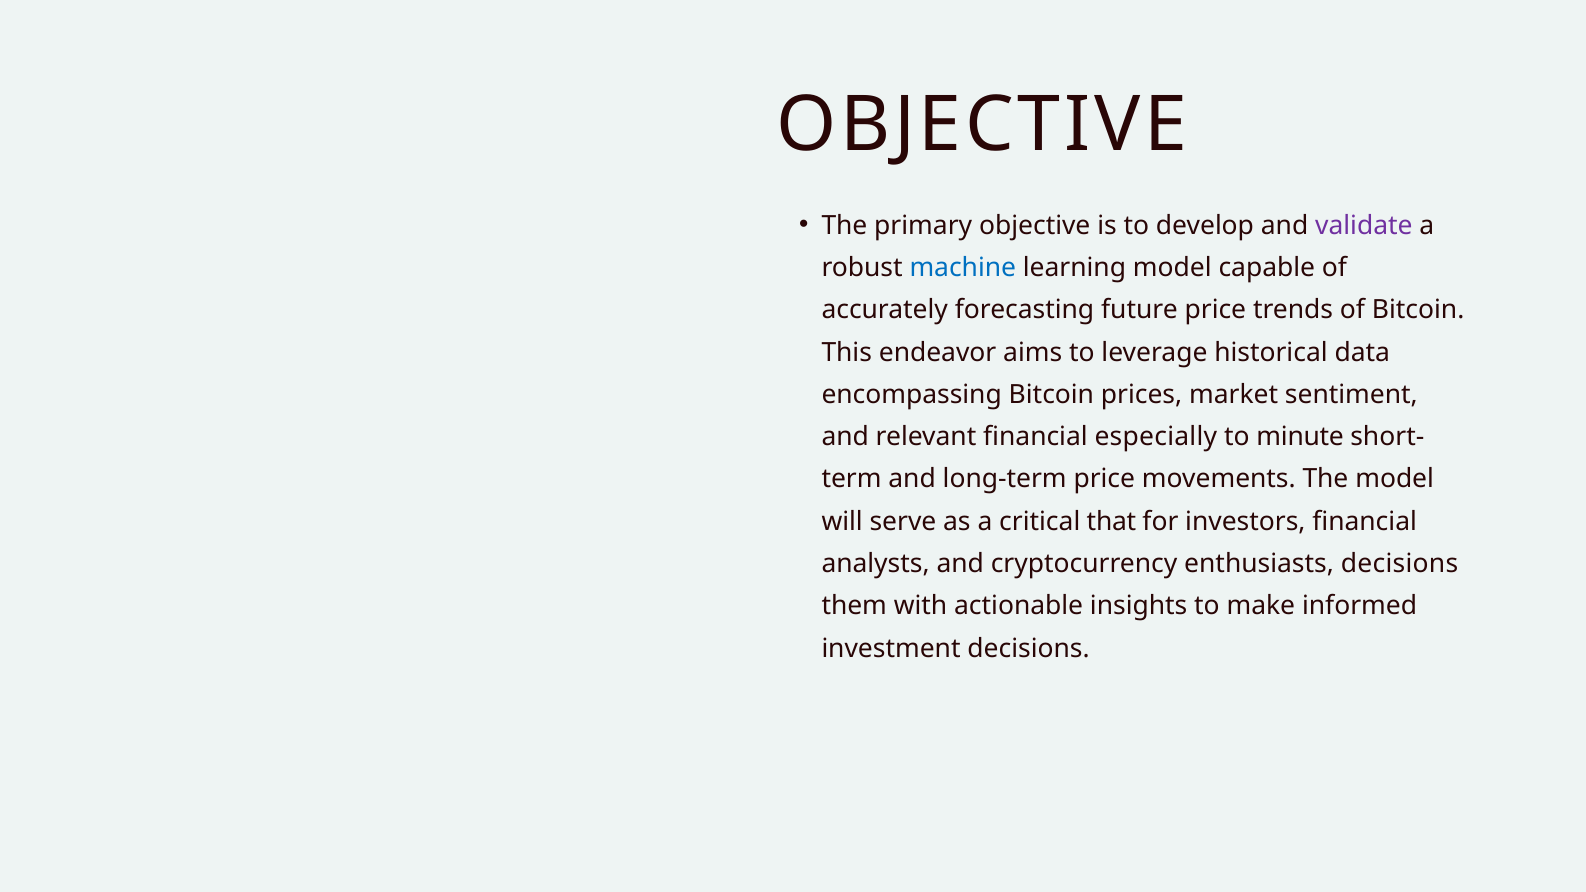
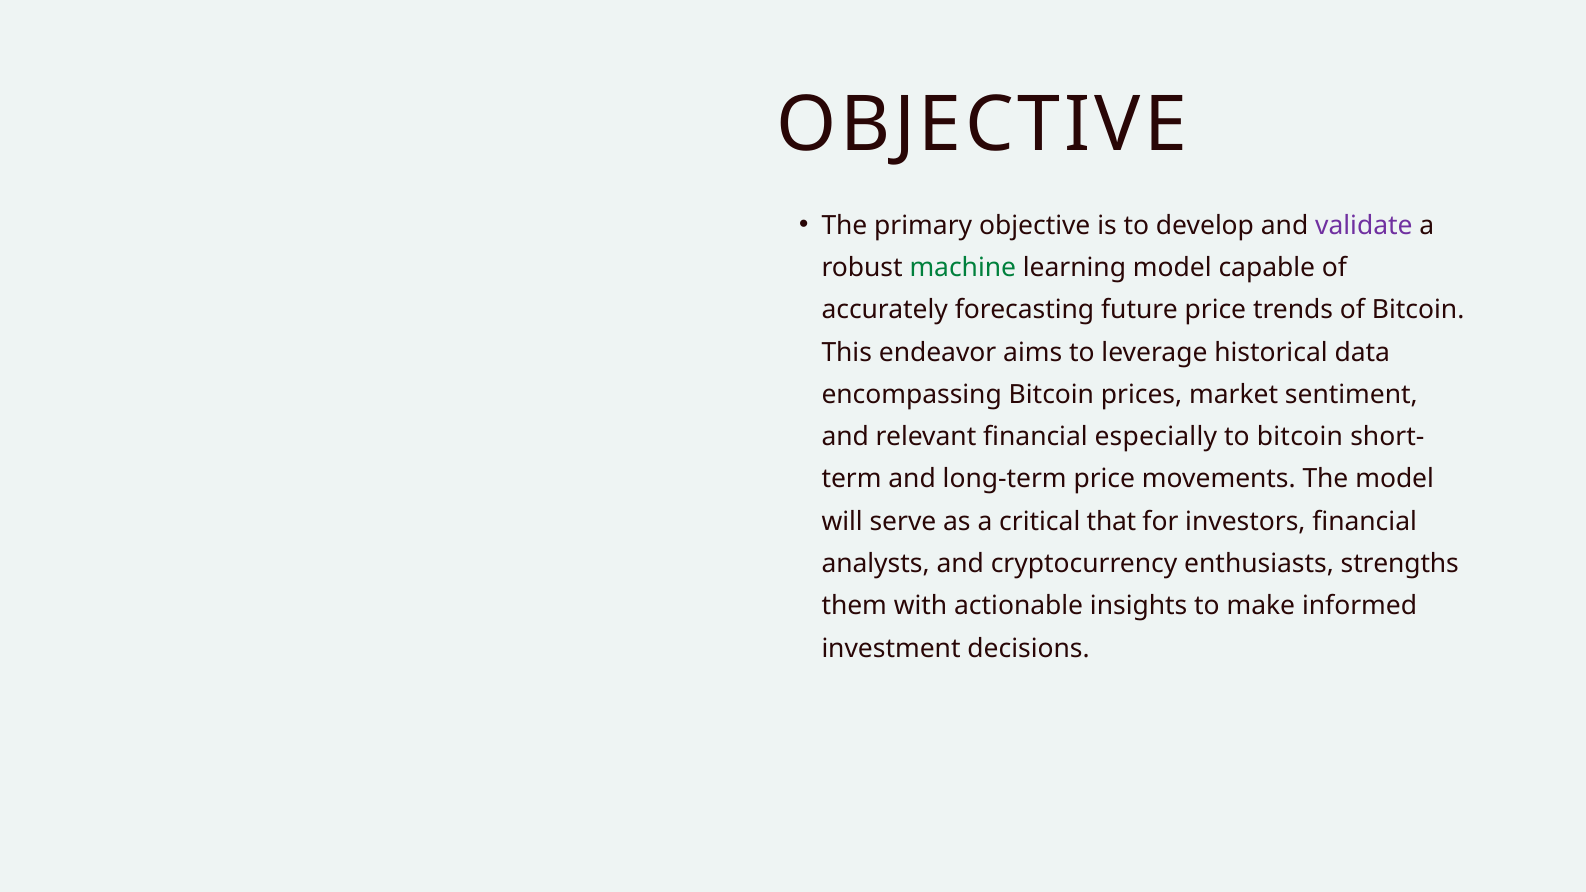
machine colour: blue -> green
to minute: minute -> bitcoin
enthusiasts decisions: decisions -> strengths
